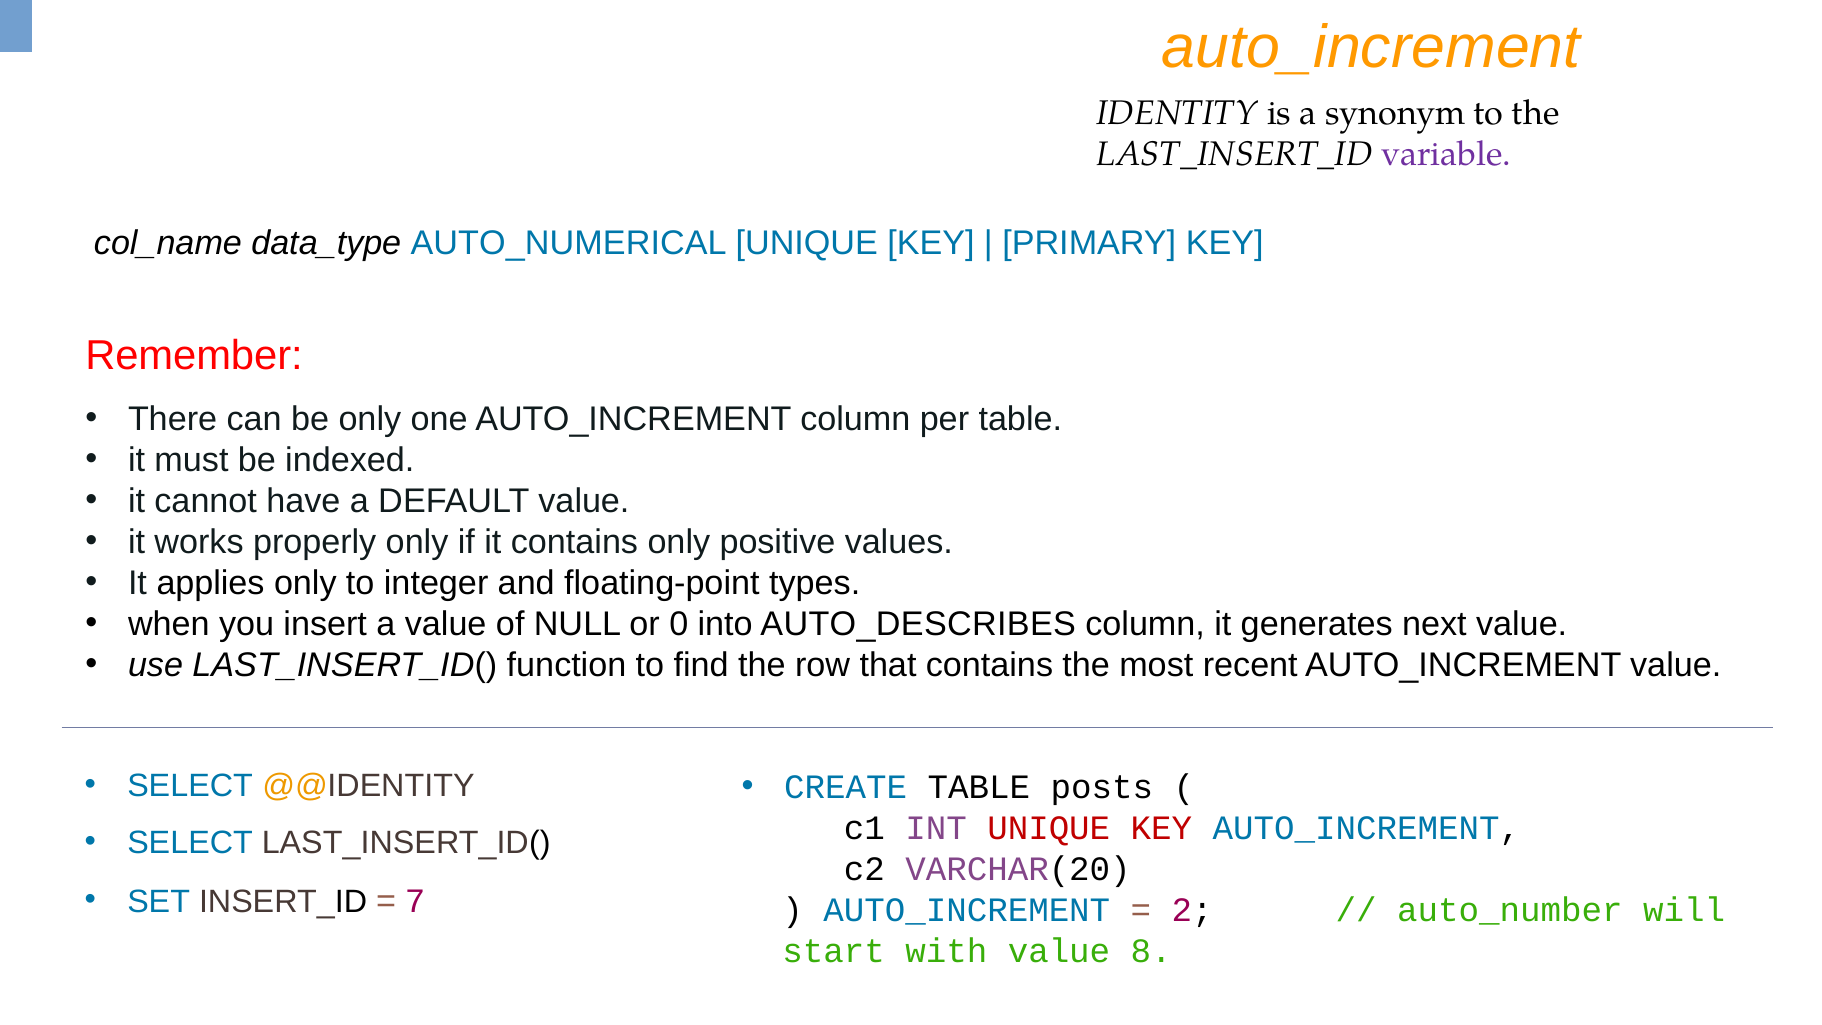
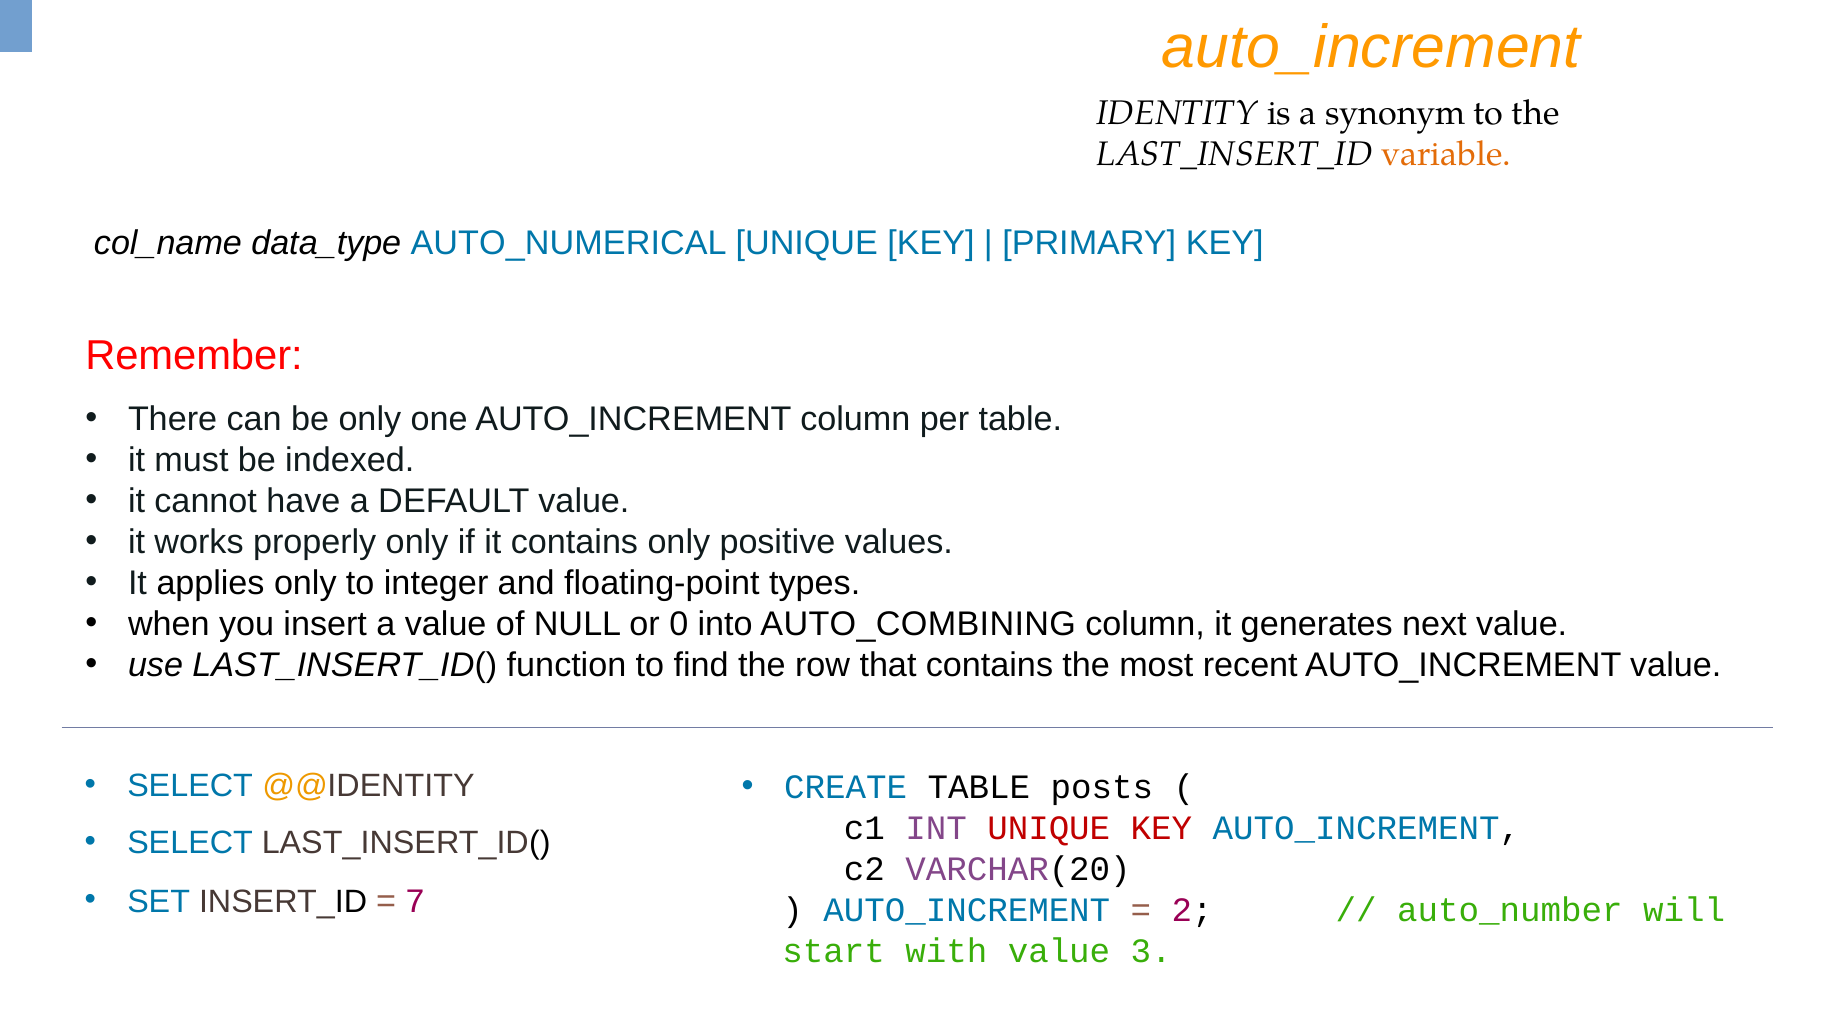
variable colour: purple -> orange
AUTO_DESCRIBES: AUTO_DESCRIBES -> AUTO_COMBINING
8: 8 -> 3
